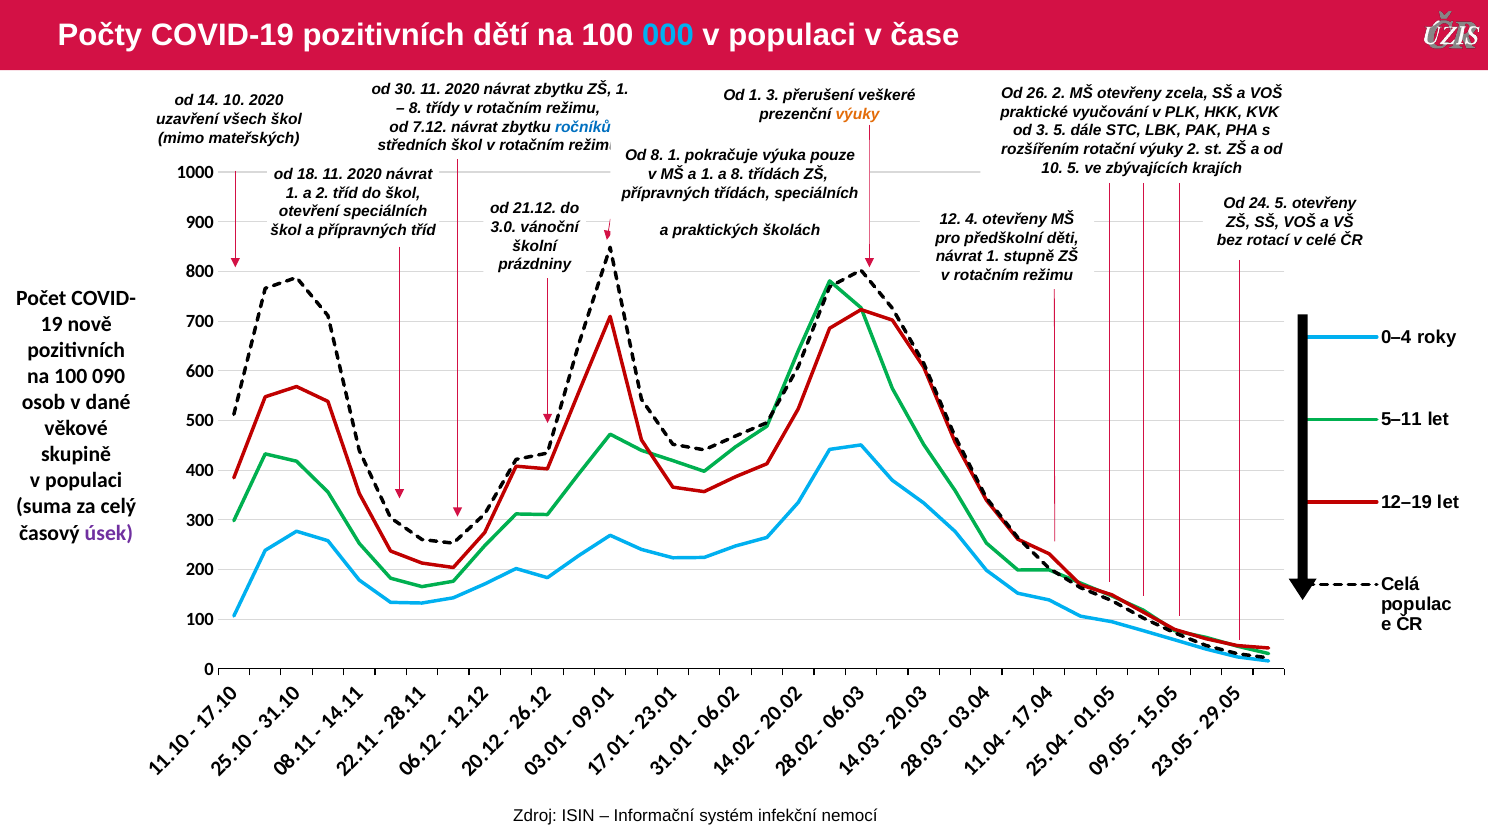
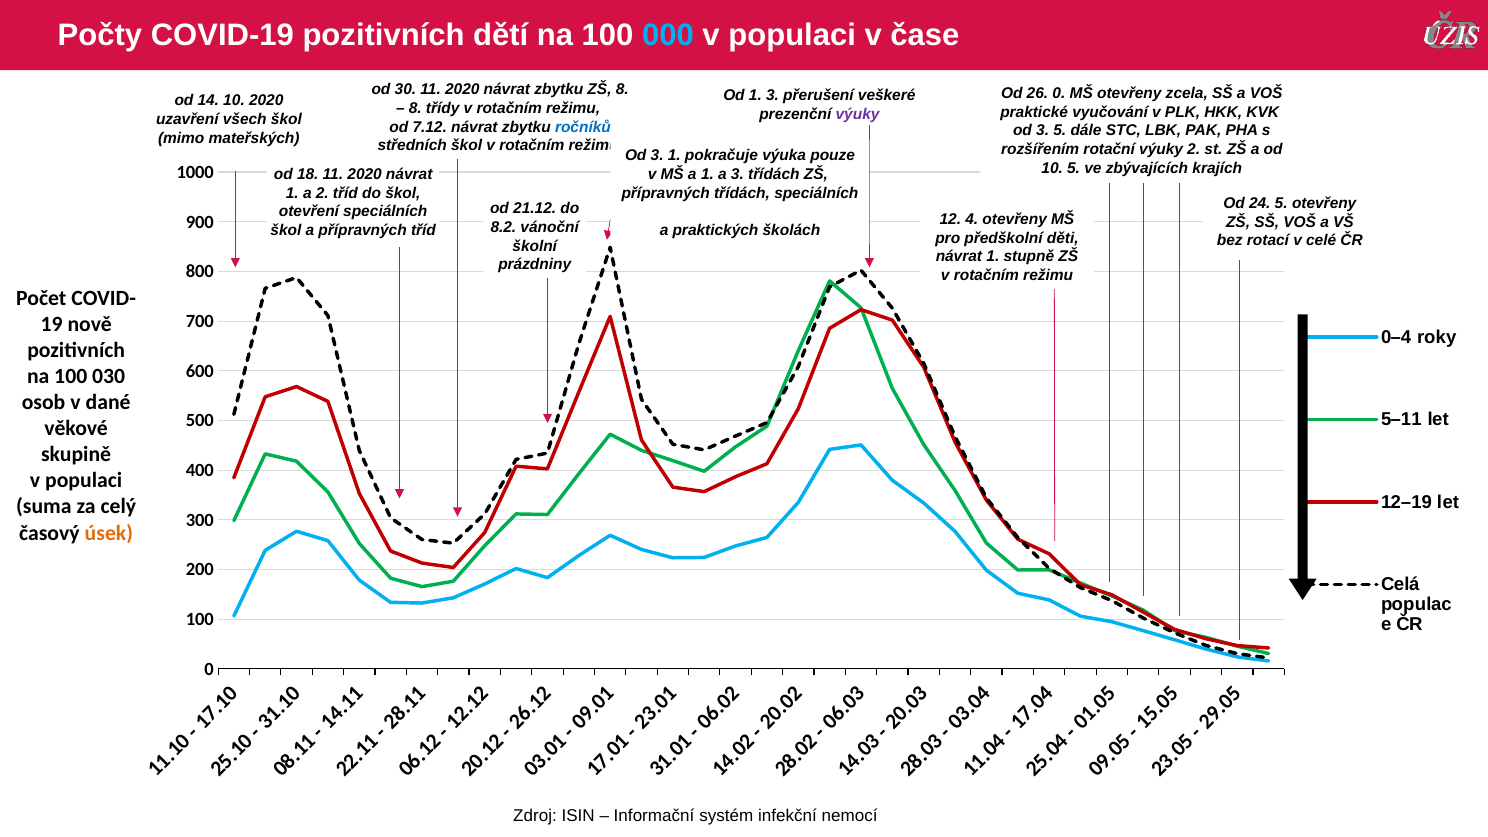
ZŠ 1: 1 -> 8
26 2: 2 -> 0
výuky at (858, 114) colour: orange -> purple
8 at (657, 156): 8 -> 3
a 8: 8 -> 3
3.0: 3.0 -> 8.2
090: 090 -> 030
úsek colour: purple -> orange
